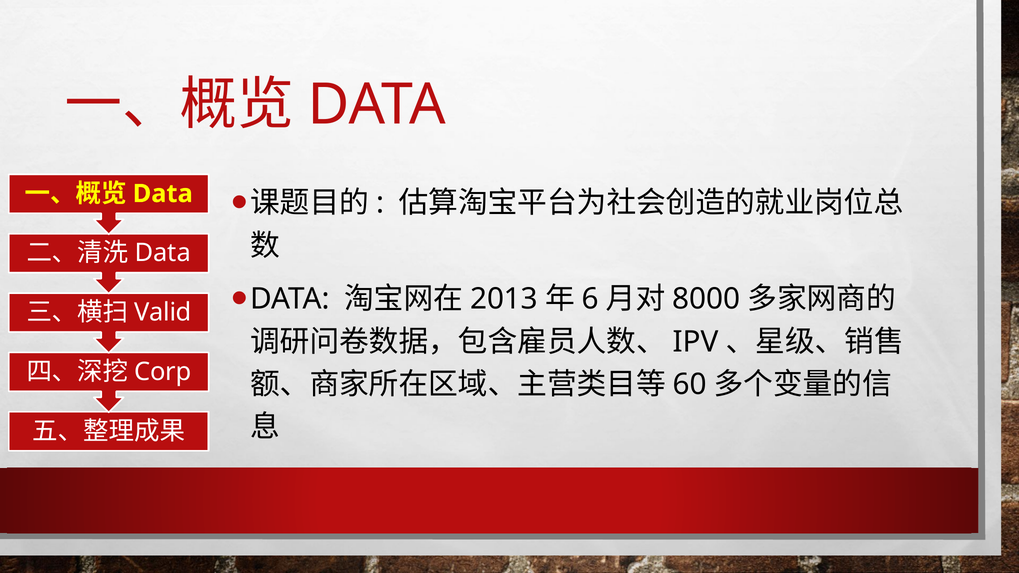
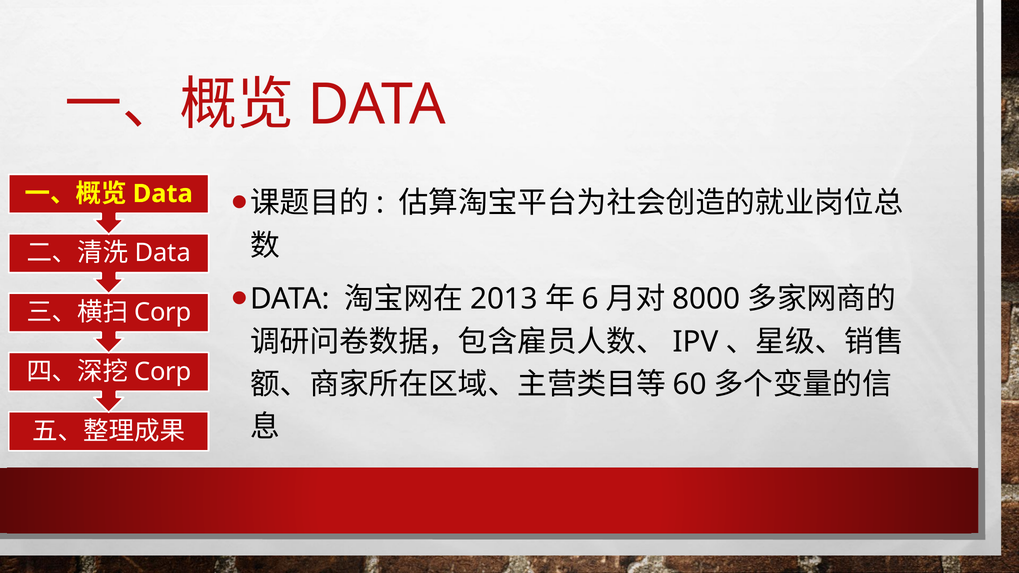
Valid at (163, 313): Valid -> Corp
